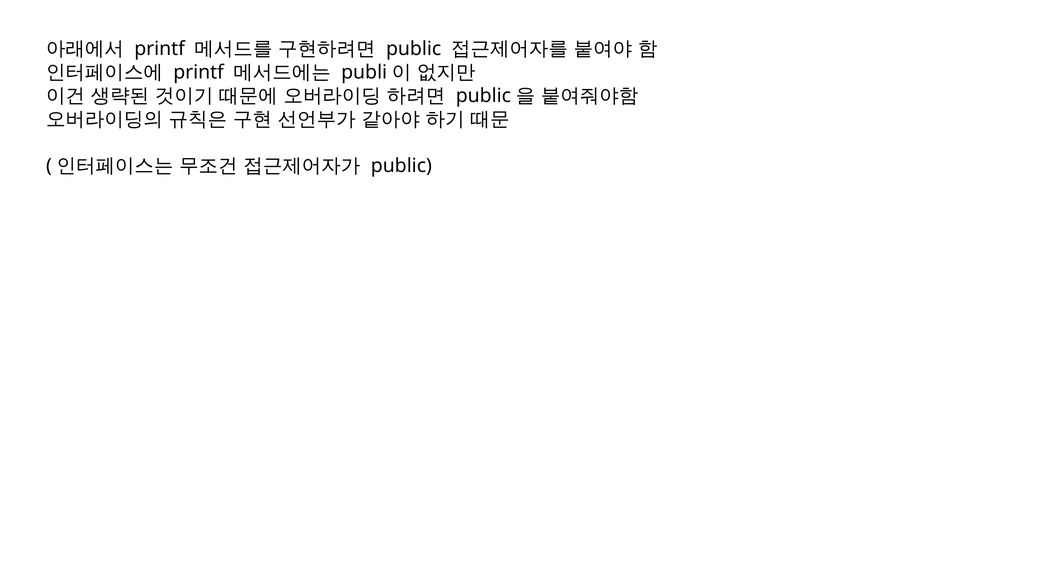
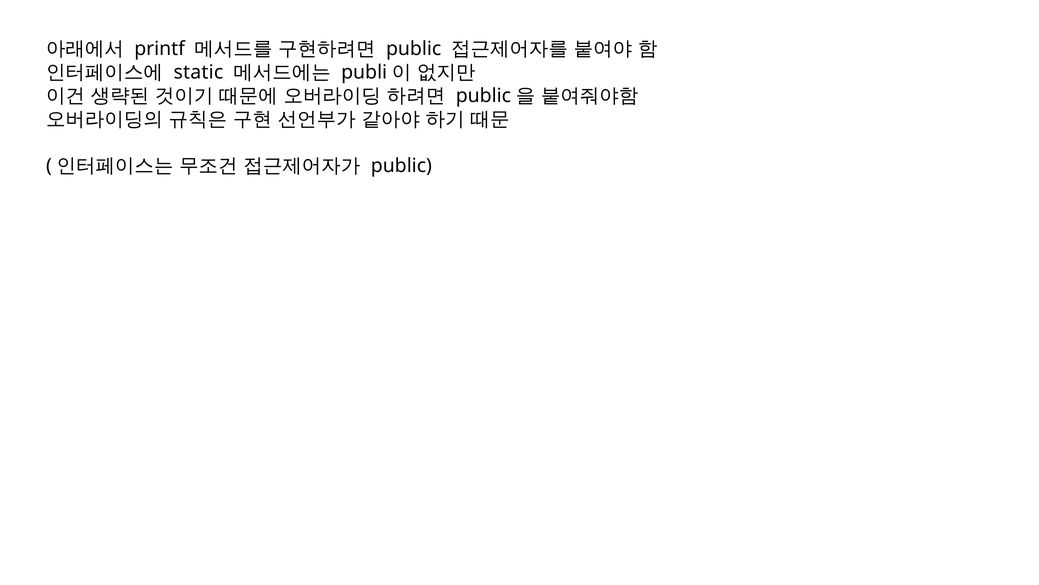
printf at (199, 72): printf -> static
